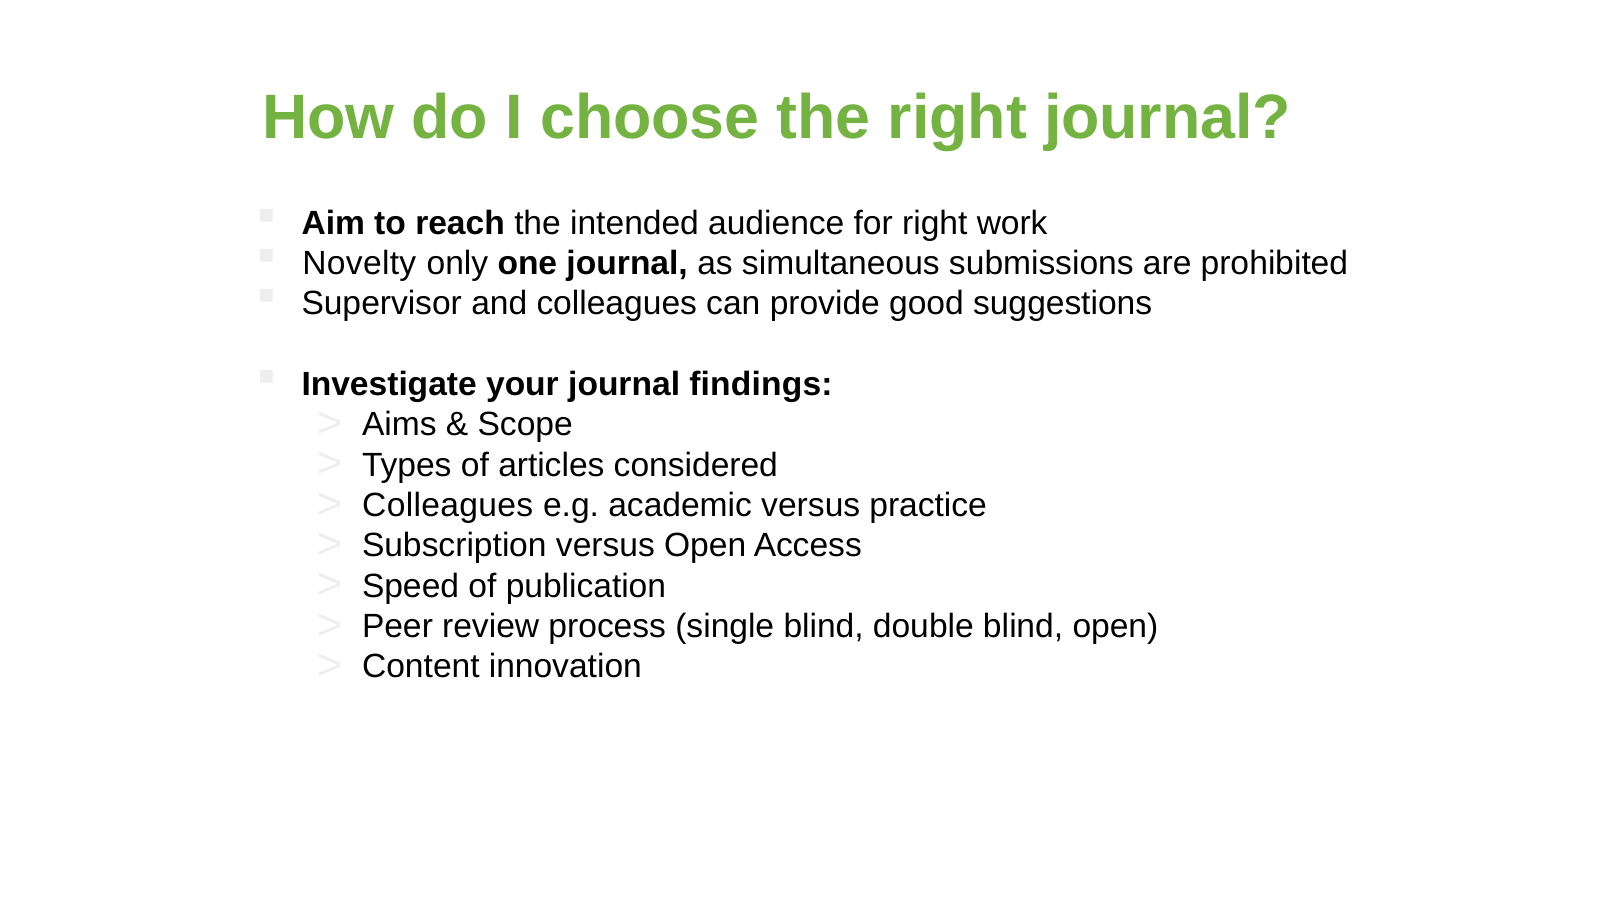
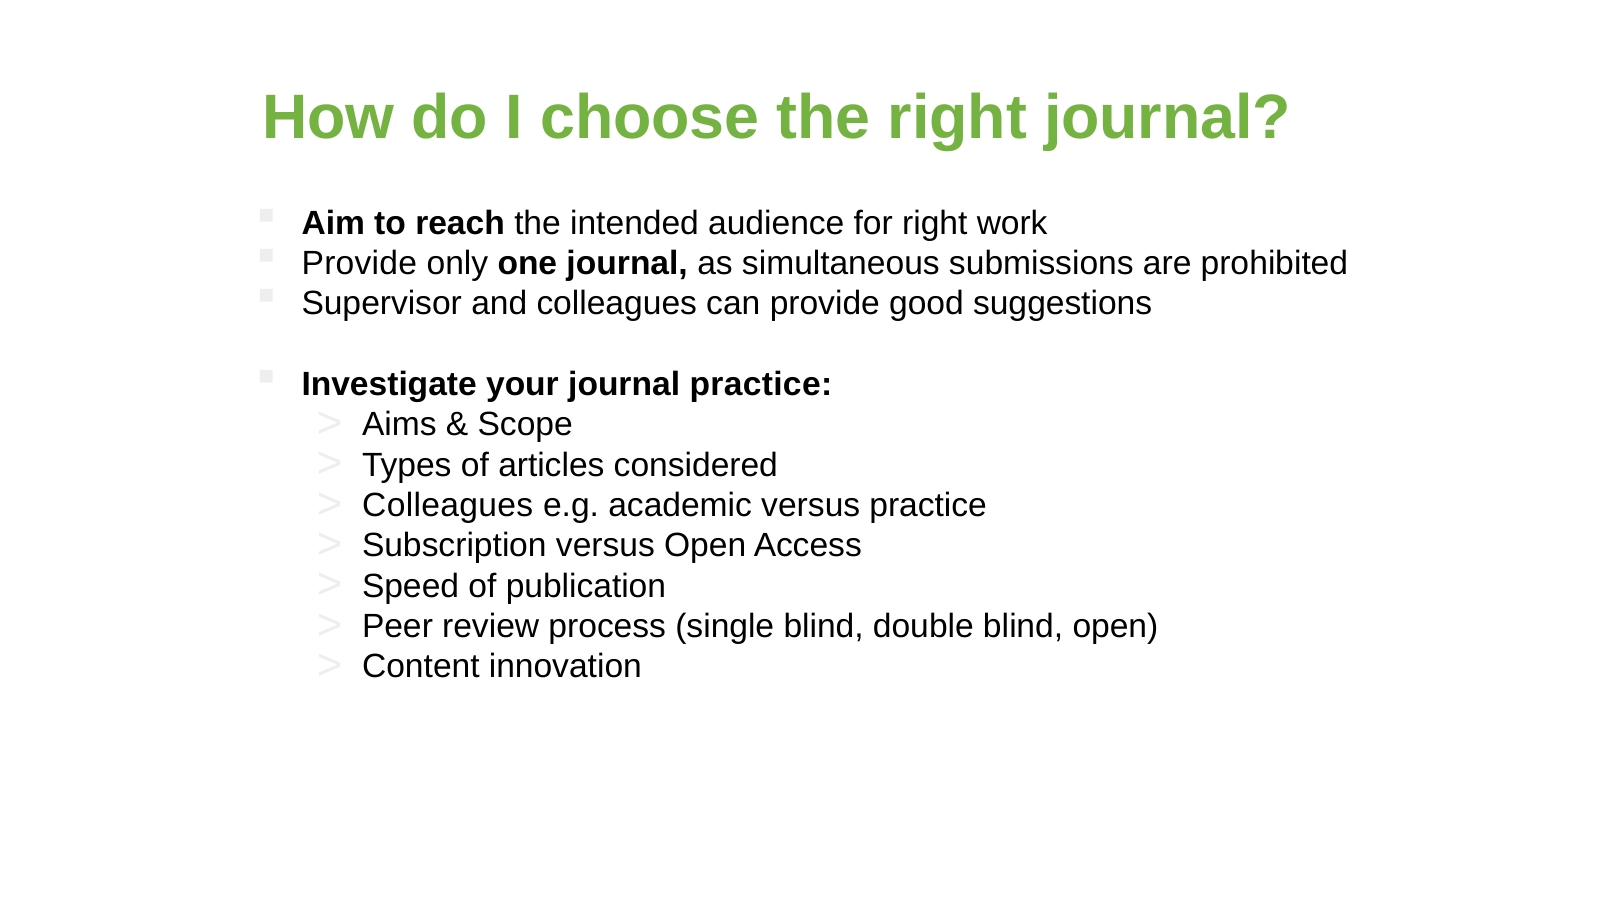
Novelty at (359, 264): Novelty -> Provide
journal findings: findings -> practice
